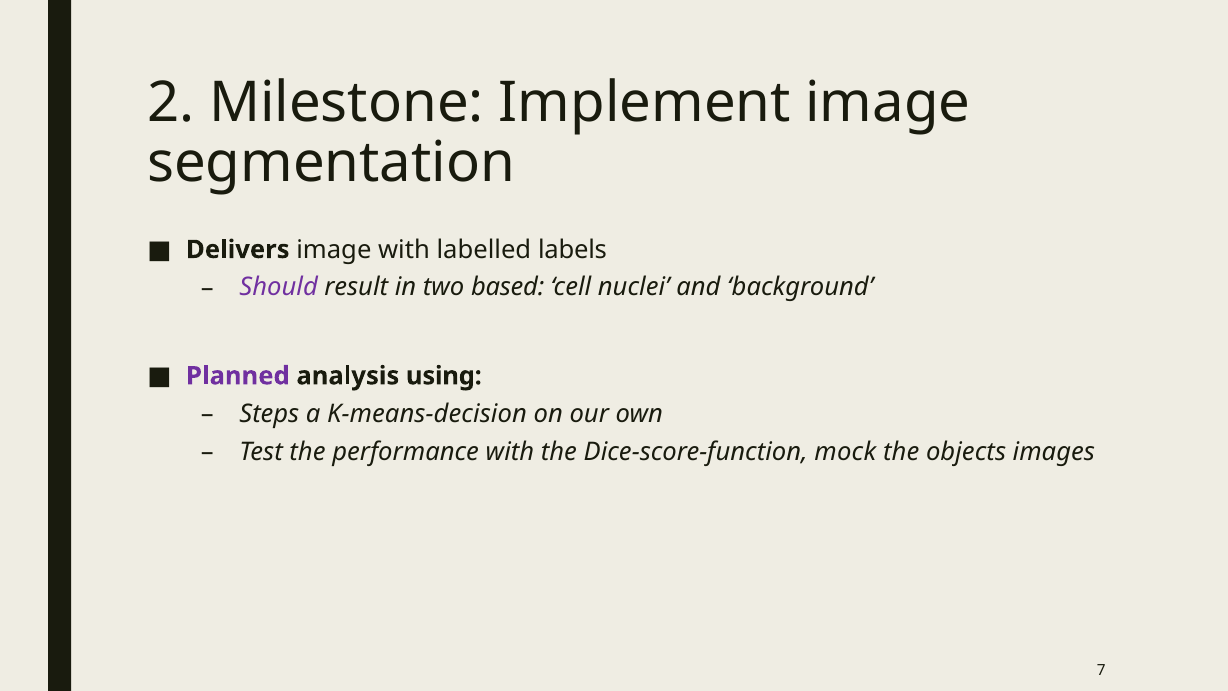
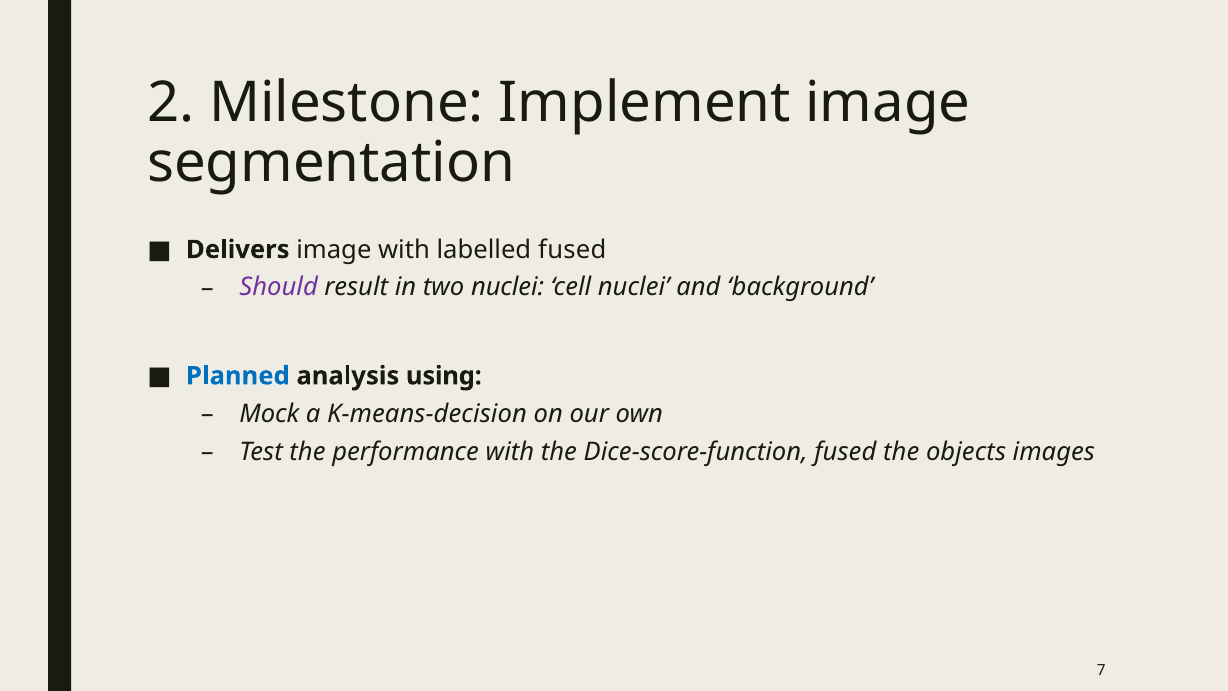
labelled labels: labels -> fused
two based: based -> nuclei
Planned colour: purple -> blue
Steps: Steps -> Mock
Dice-score-function mock: mock -> fused
